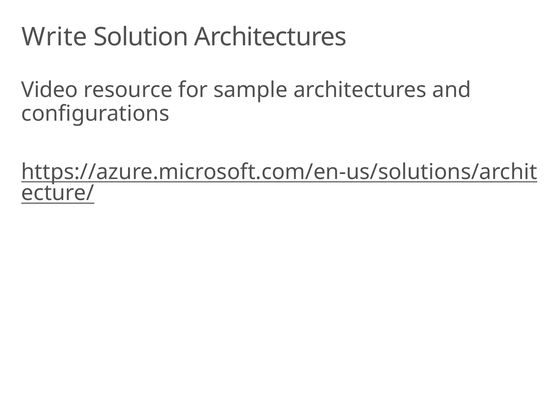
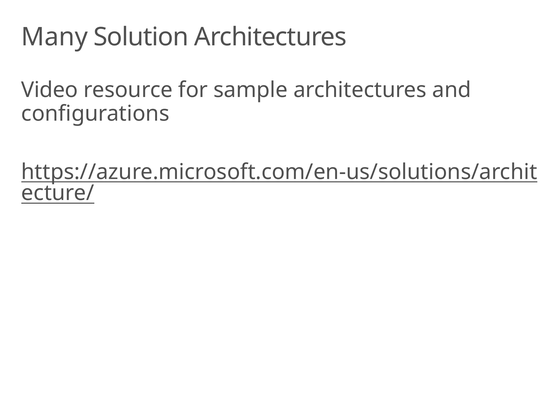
Write: Write -> Many
